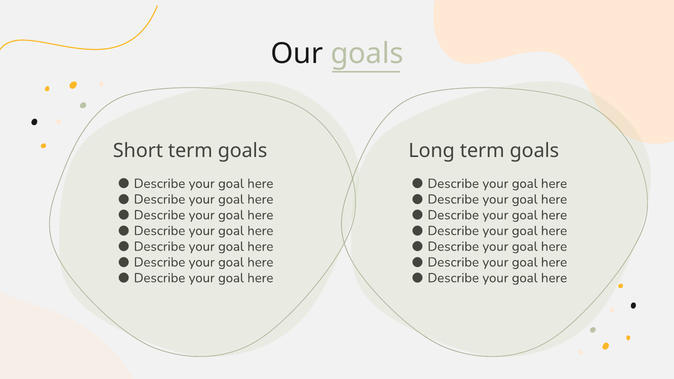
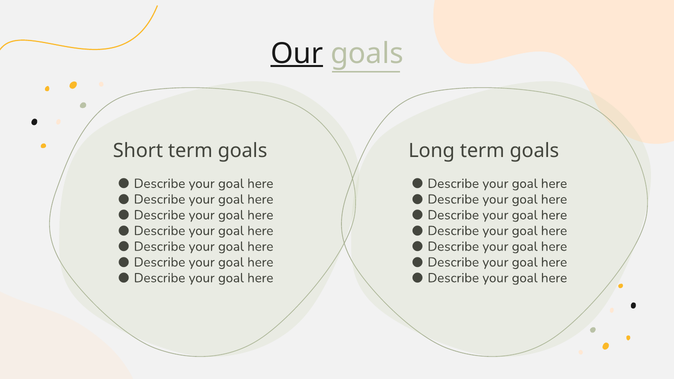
Our underline: none -> present
